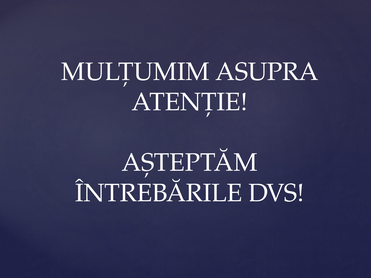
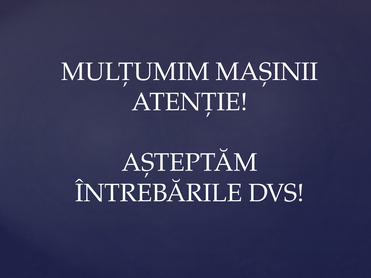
ASUPRA: ASUPRA -> MAȘINII
